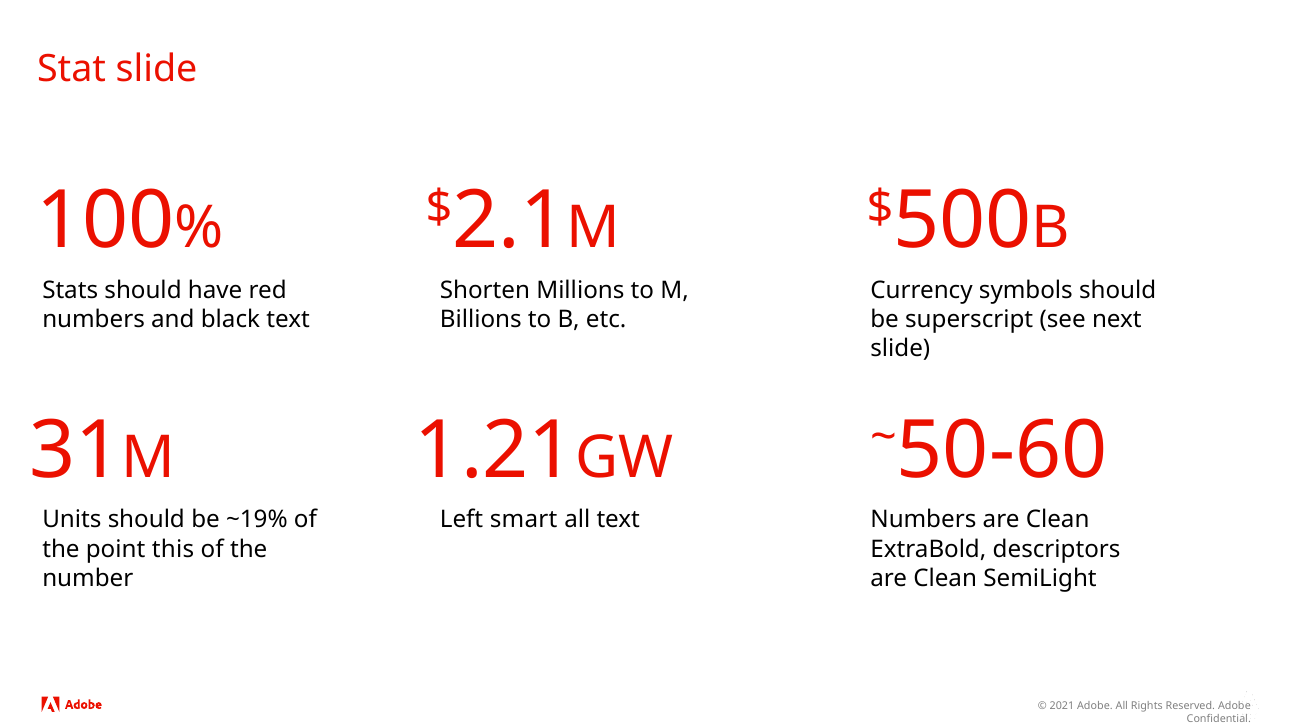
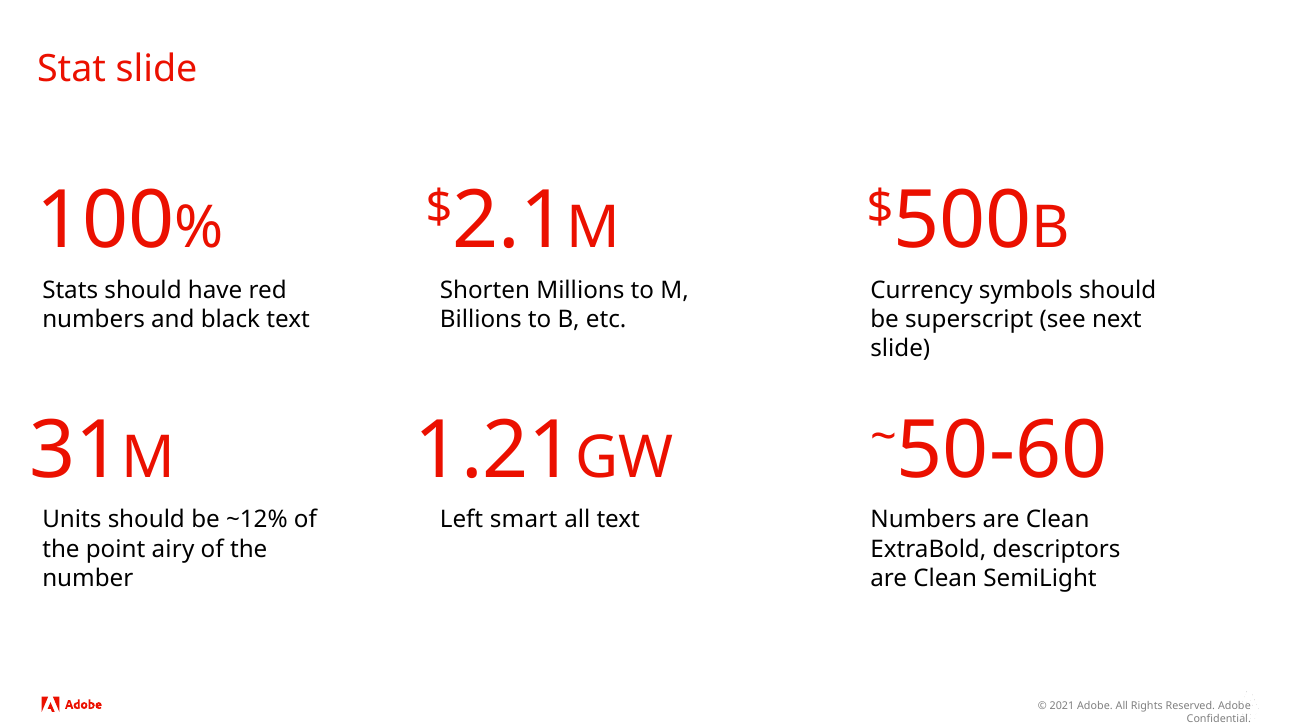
~19%: ~19% -> ~12%
this: this -> airy
